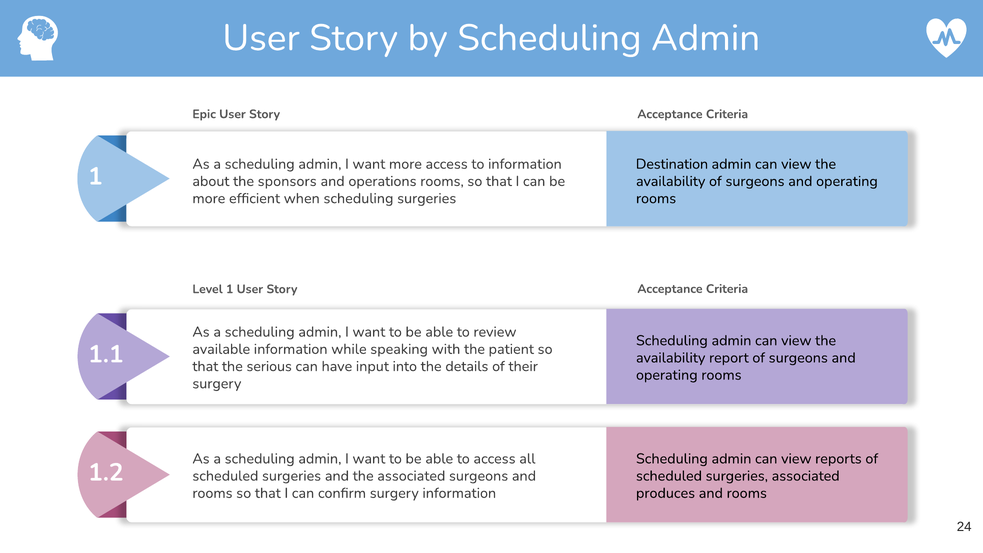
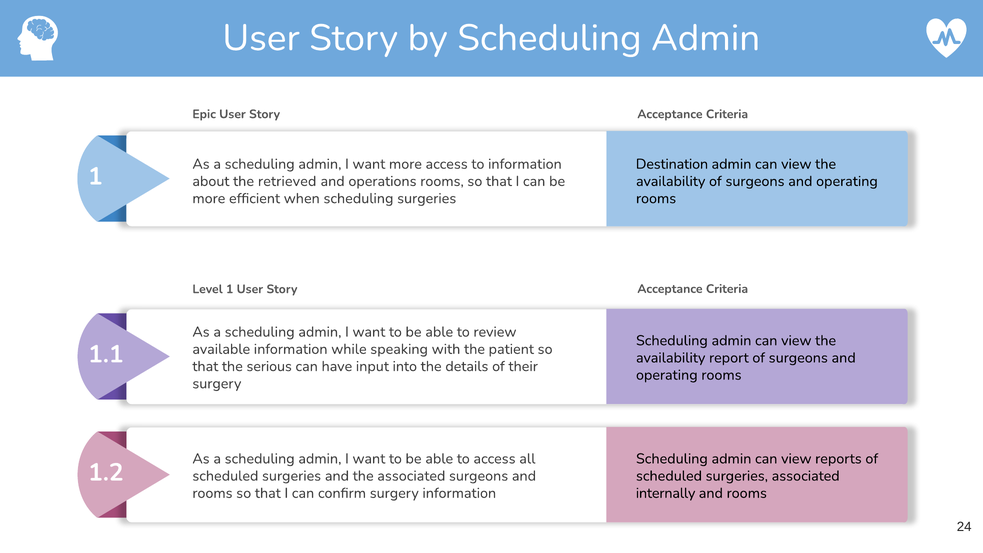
sponsors: sponsors -> retrieved
produces: produces -> internally
